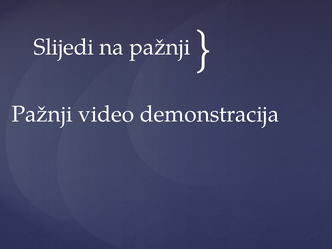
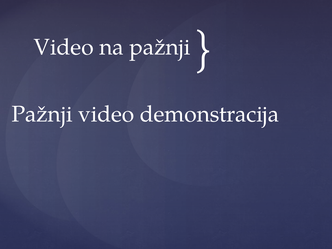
Slijedi at (64, 47): Slijedi -> Video
